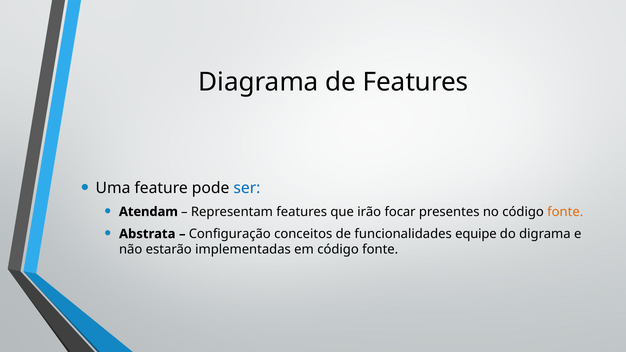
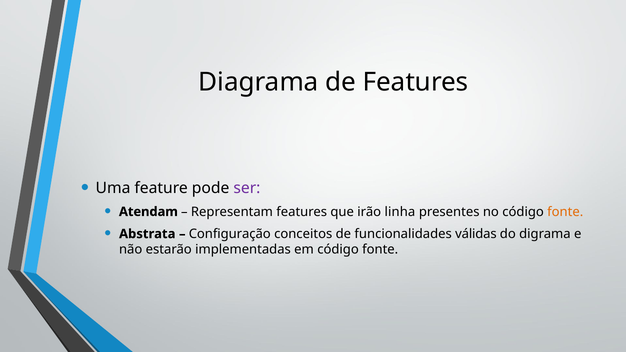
ser colour: blue -> purple
focar: focar -> linha
equipe: equipe -> válidas
